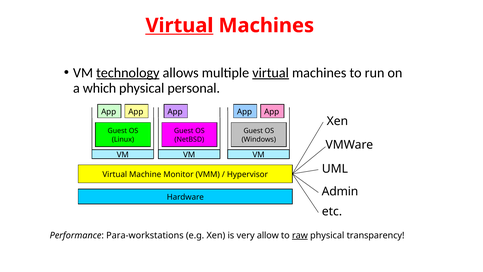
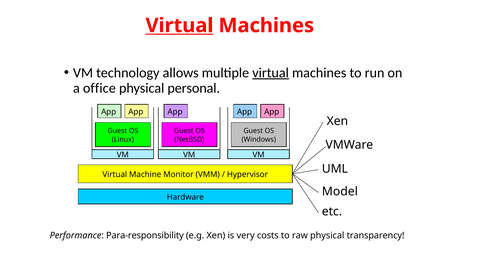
technology underline: present -> none
which: which -> office
Admin: Admin -> Model
Para-workstations: Para-workstations -> Para-responsibility
allow: allow -> costs
raw underline: present -> none
